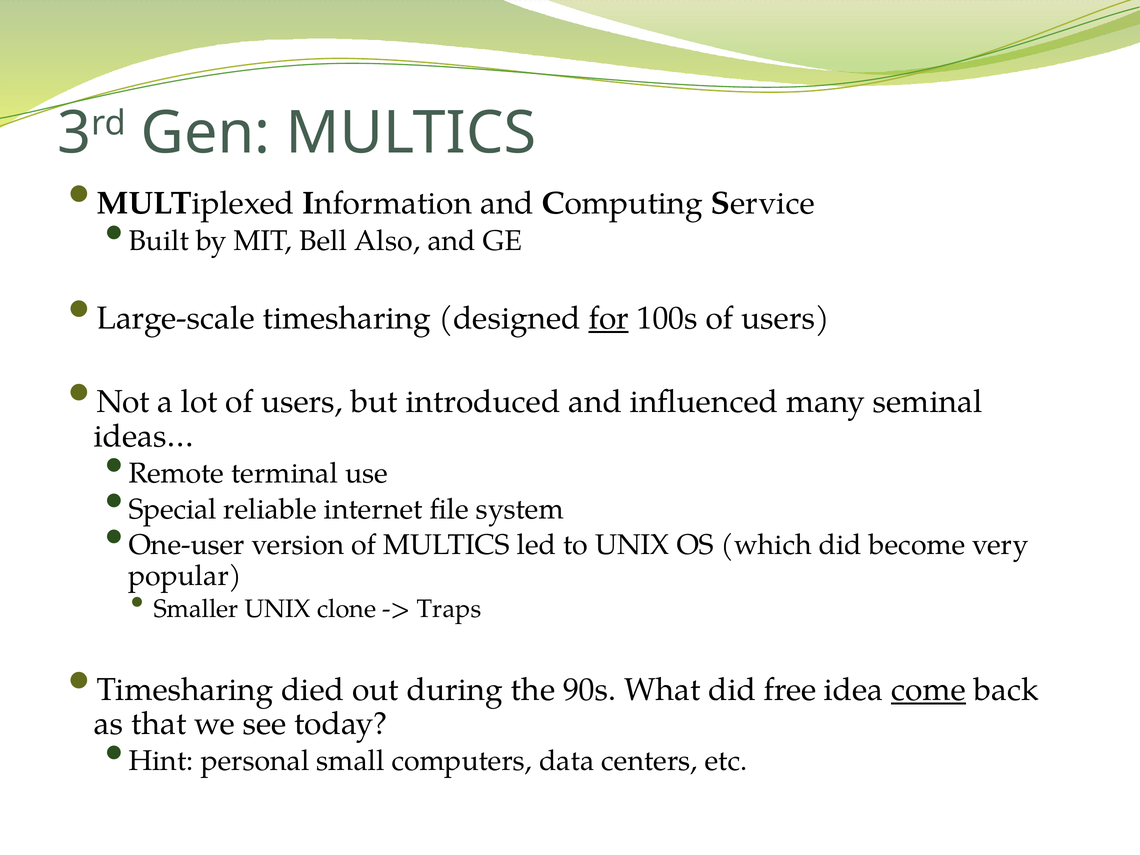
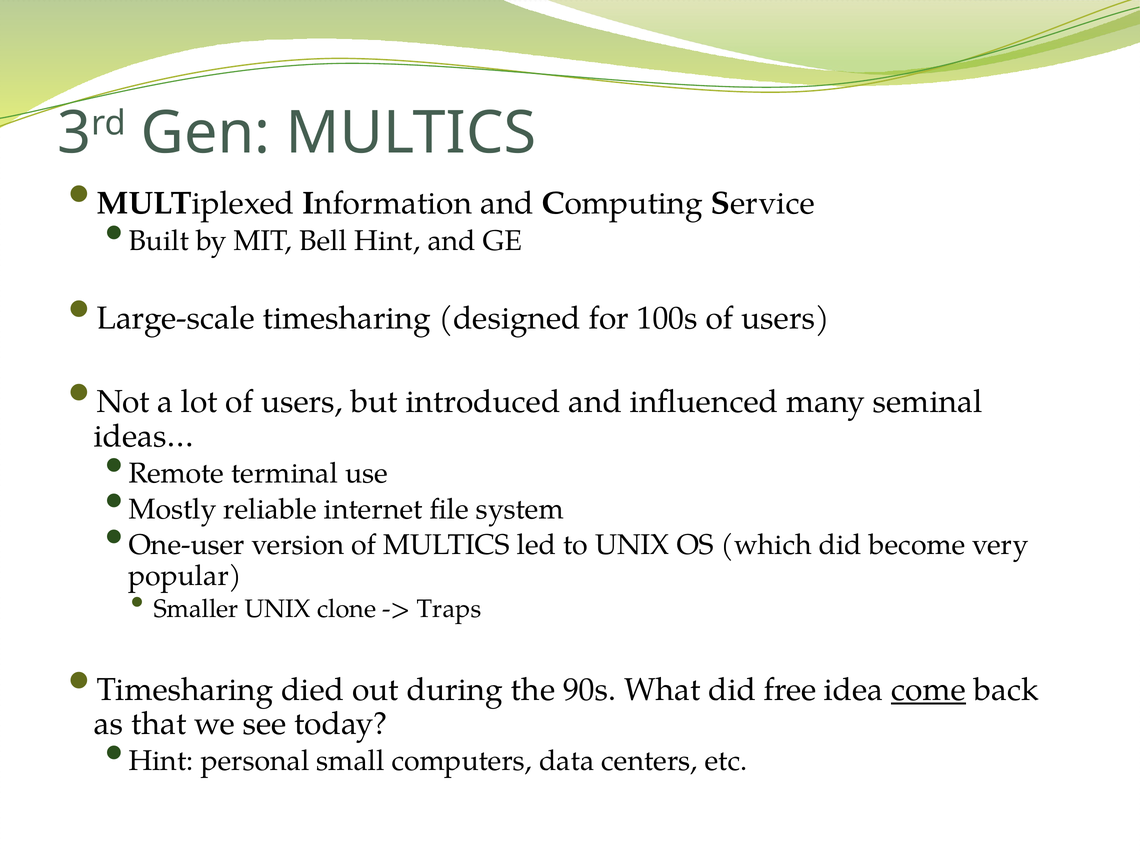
Bell Also: Also -> Hint
for underline: present -> none
Special: Special -> Mostly
